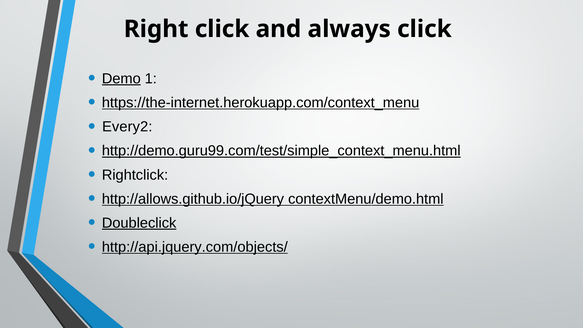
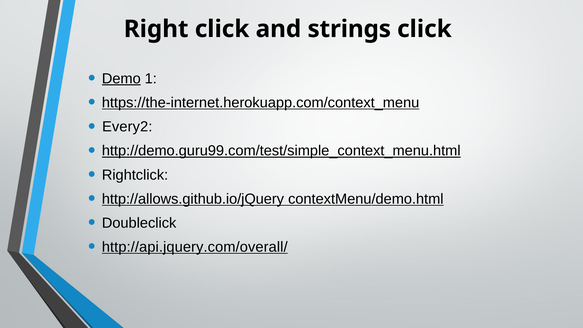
always: always -> strings
Doubleclick underline: present -> none
http://api.jquery.com/objects/: http://api.jquery.com/objects/ -> http://api.jquery.com/overall/
